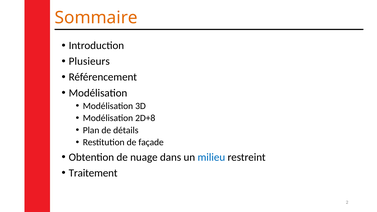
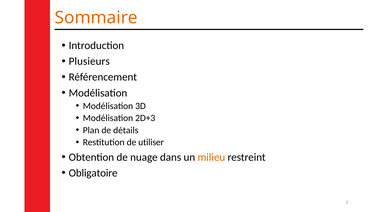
2D+8: 2D+8 -> 2D+3
façade: façade -> utiliser
milieu colour: blue -> orange
Traitement: Traitement -> Obligatoire
